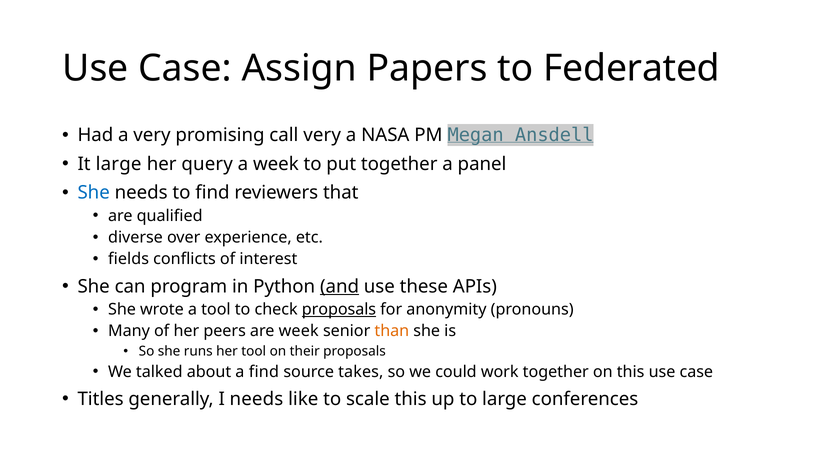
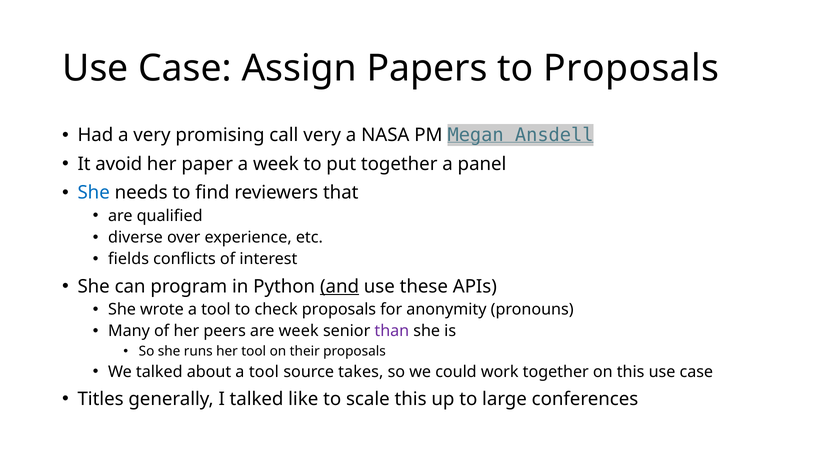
to Federated: Federated -> Proposals
It large: large -> avoid
query: query -> paper
proposals at (339, 309) underline: present -> none
than colour: orange -> purple
about a find: find -> tool
I needs: needs -> talked
